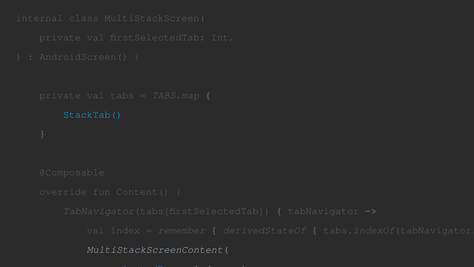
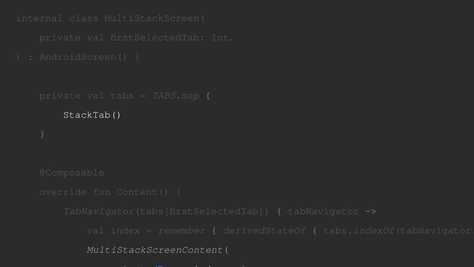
StackTab( colour: light blue -> white
